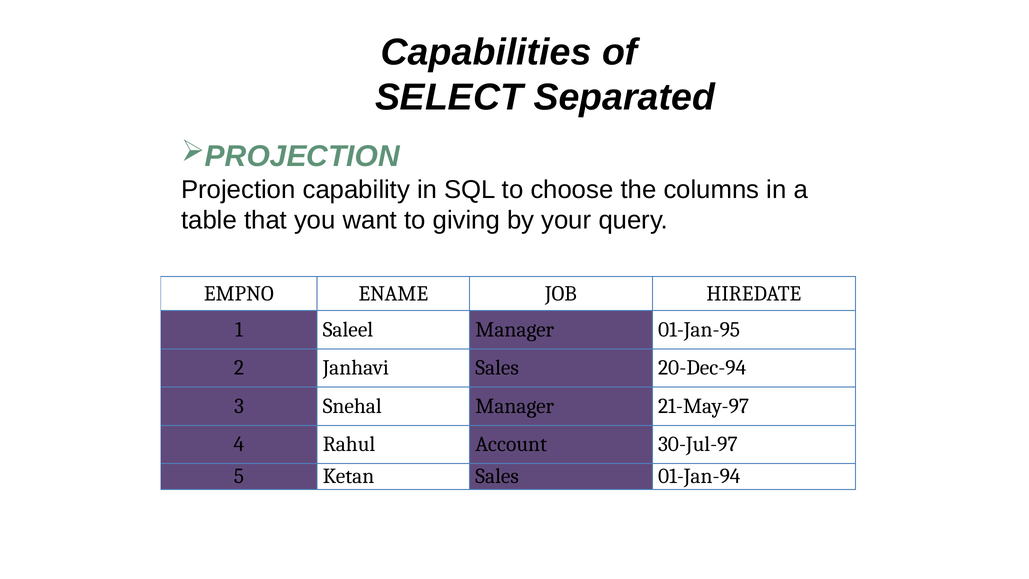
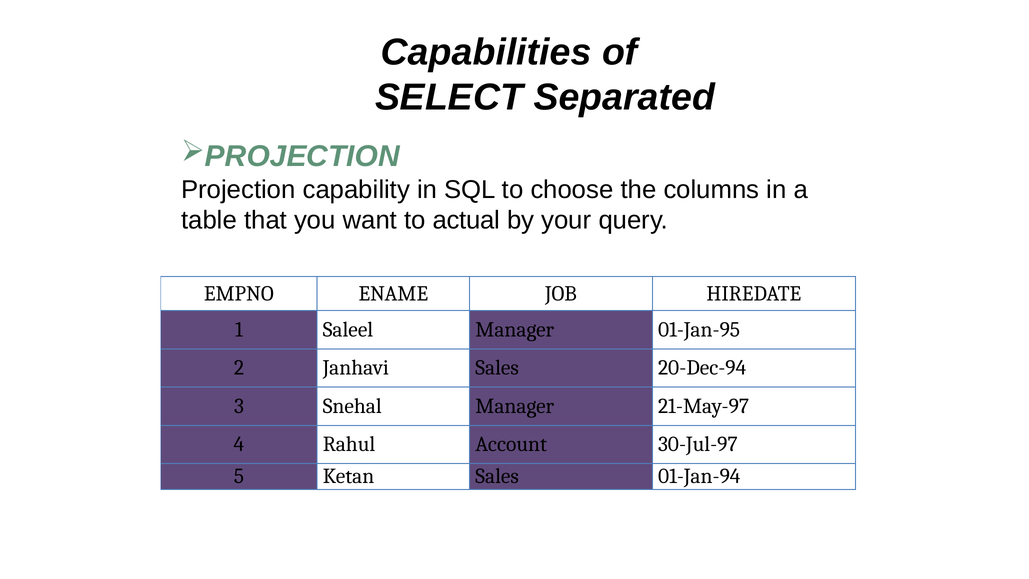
giving: giving -> actual
